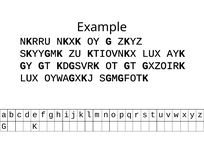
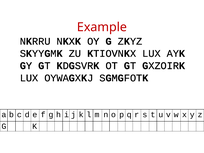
Example colour: black -> red
